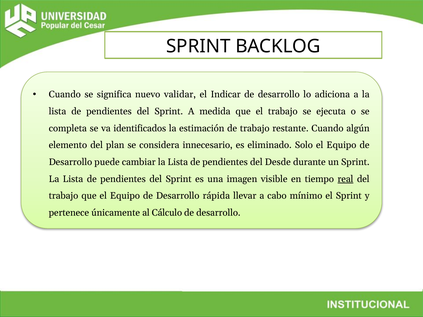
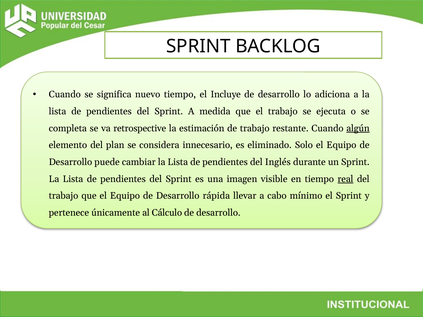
nuevo validar: validar -> tiempo
Indicar: Indicar -> Incluye
identificados: identificados -> retrospective
algún underline: none -> present
Desde: Desde -> Inglés
